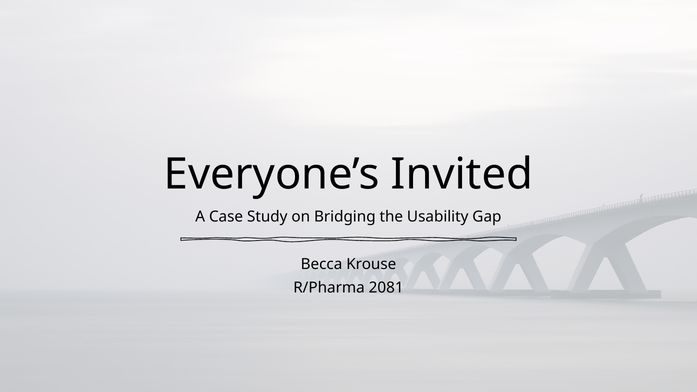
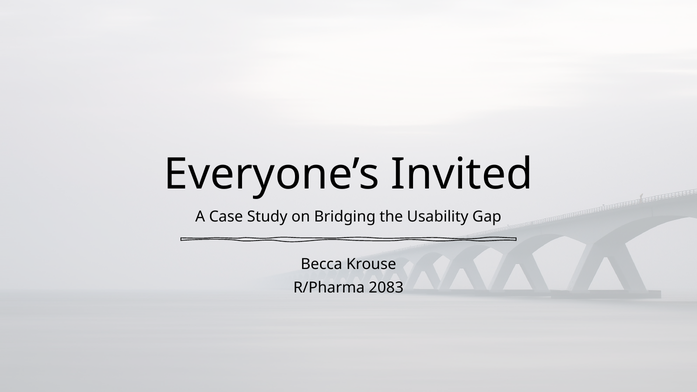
2081: 2081 -> 2083
